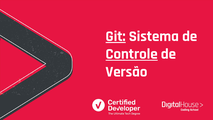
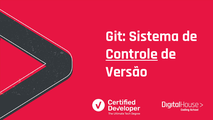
Git underline: present -> none
